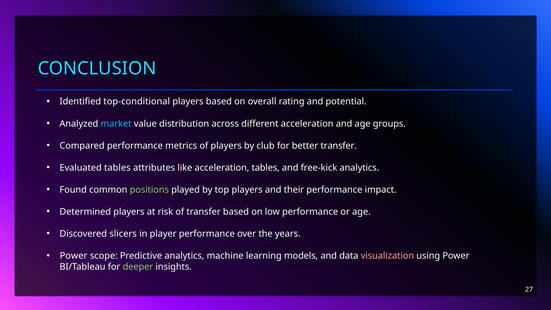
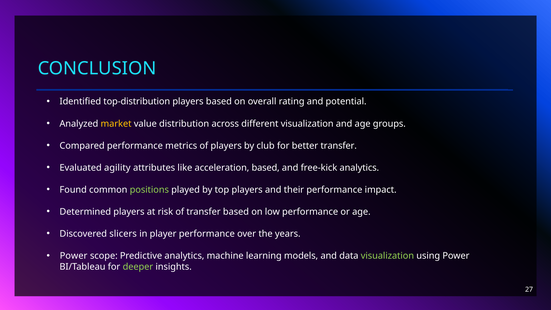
top-conditional: top-conditional -> top-distribution
market colour: light blue -> yellow
different acceleration: acceleration -> visualization
Evaluated tables: tables -> agility
acceleration tables: tables -> based
visualization at (387, 256) colour: pink -> light green
